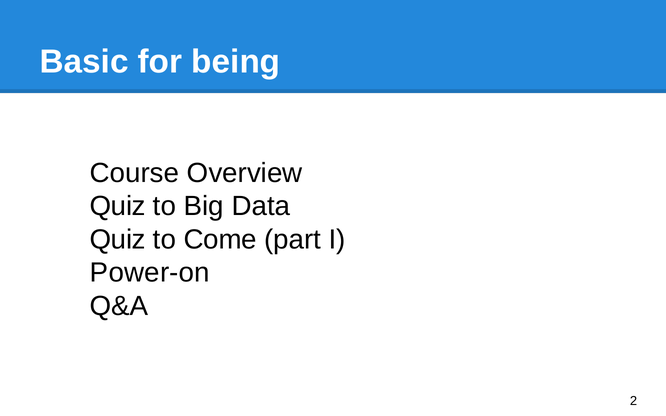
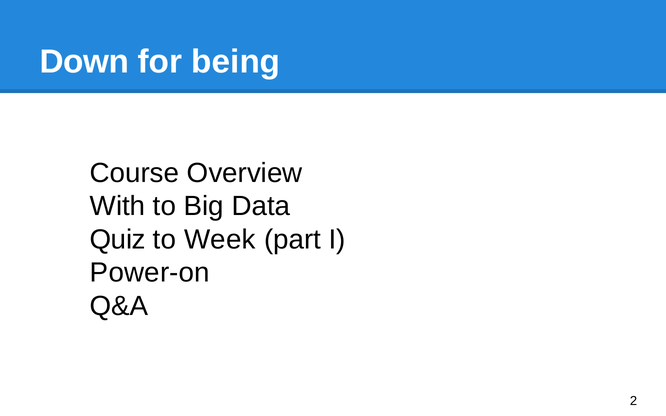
Basic: Basic -> Down
Quiz at (118, 206): Quiz -> With
Come: Come -> Week
